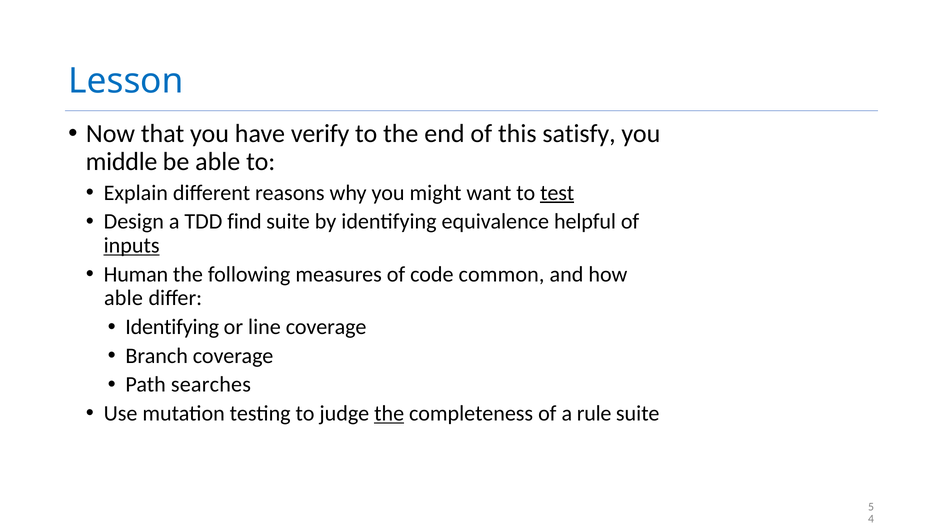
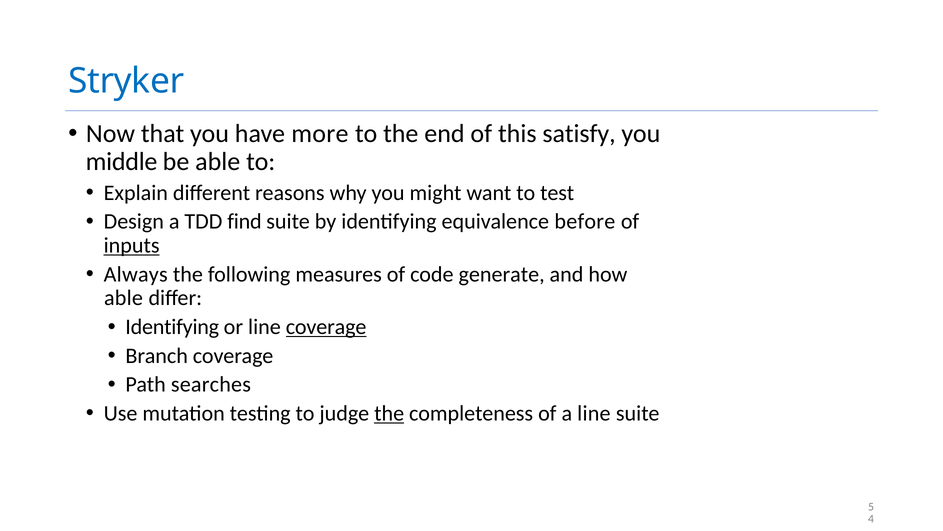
Lesson: Lesson -> Stryker
verify: verify -> more
test underline: present -> none
helpful: helpful -> before
Human: Human -> Always
common: common -> generate
coverage at (326, 327) underline: none -> present
a rule: rule -> line
